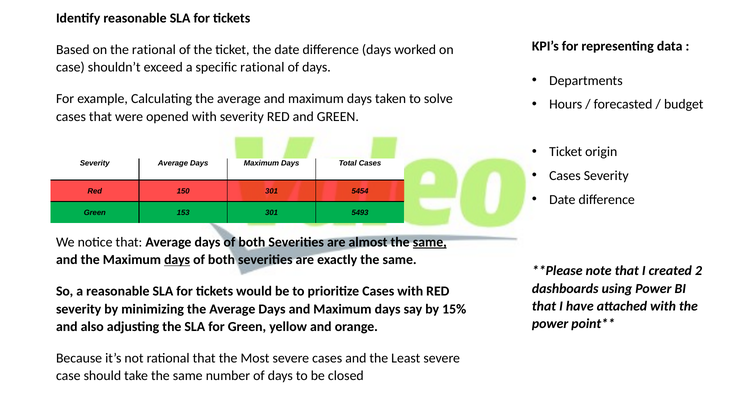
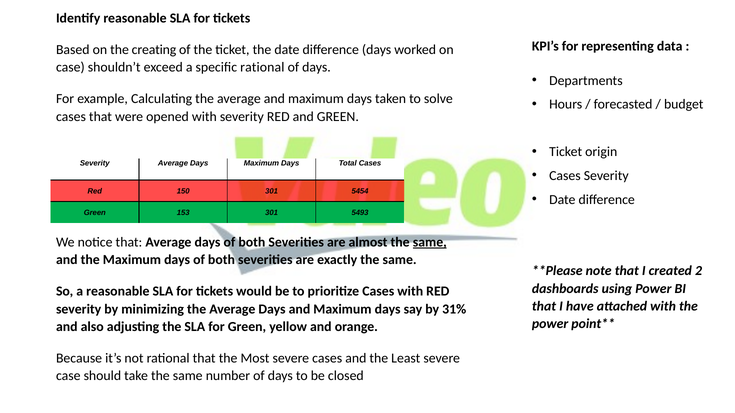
the rational: rational -> creating
days at (177, 260) underline: present -> none
15%: 15% -> 31%
